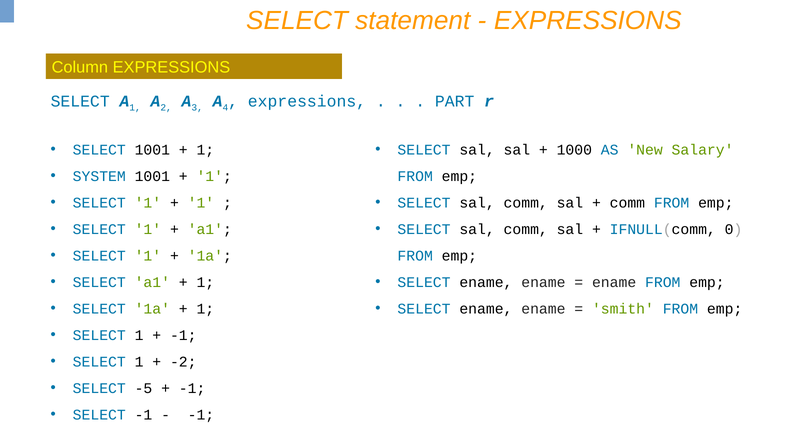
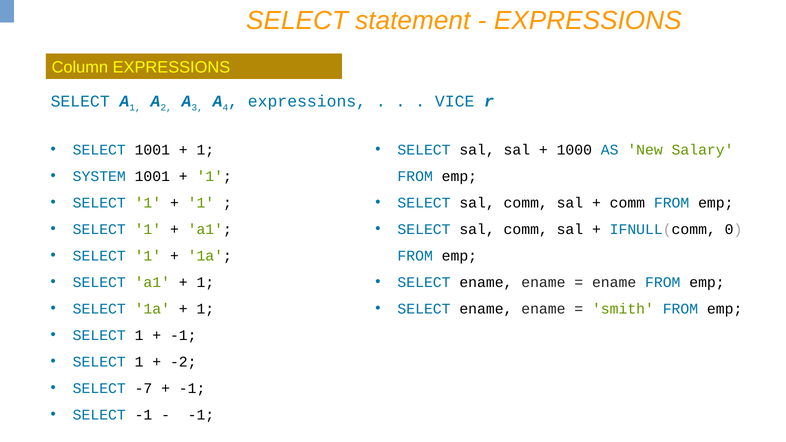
PART: PART -> VICE
-5: -5 -> -7
